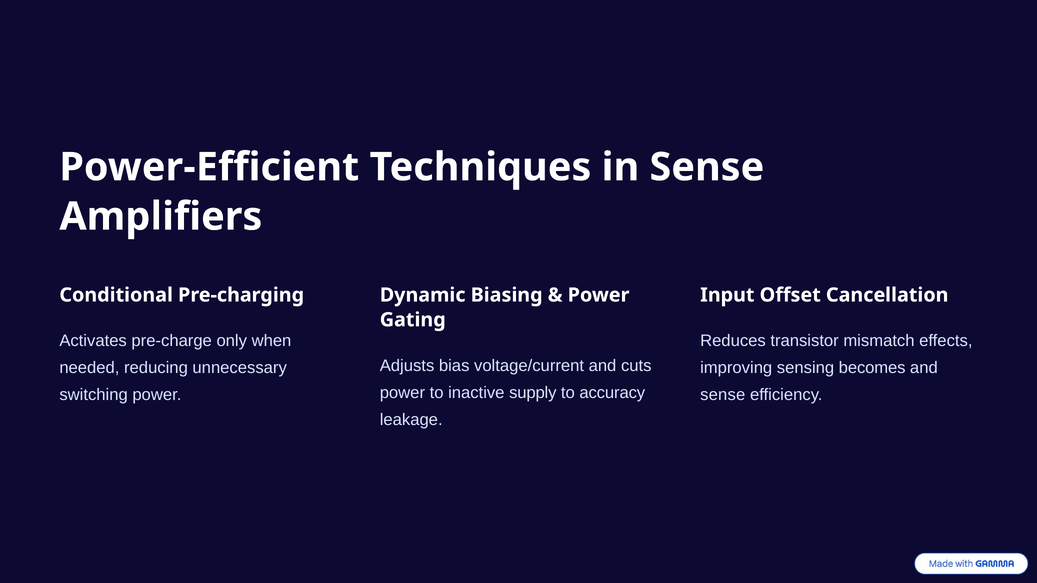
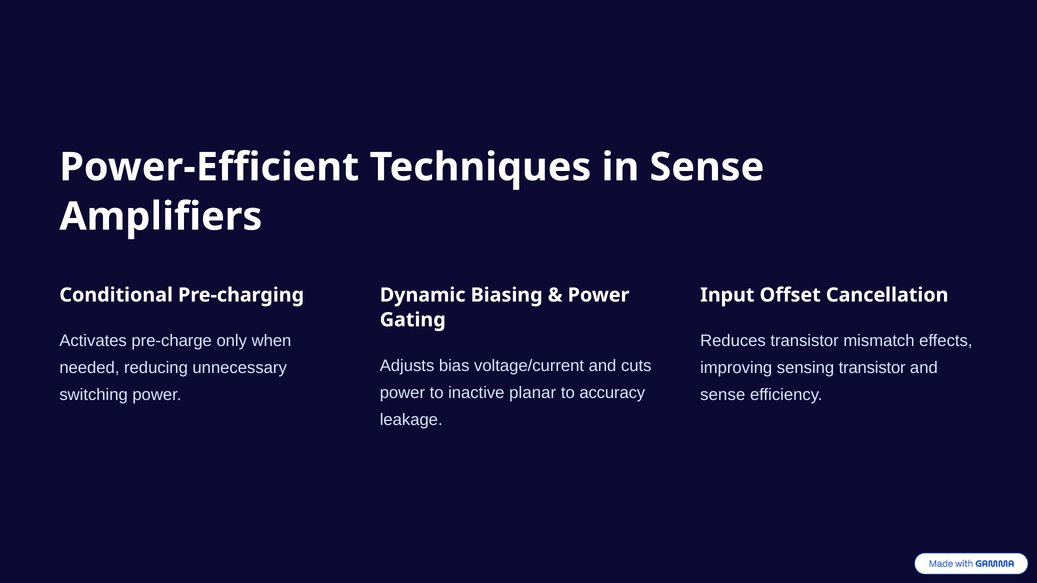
sensing becomes: becomes -> transistor
supply: supply -> planar
